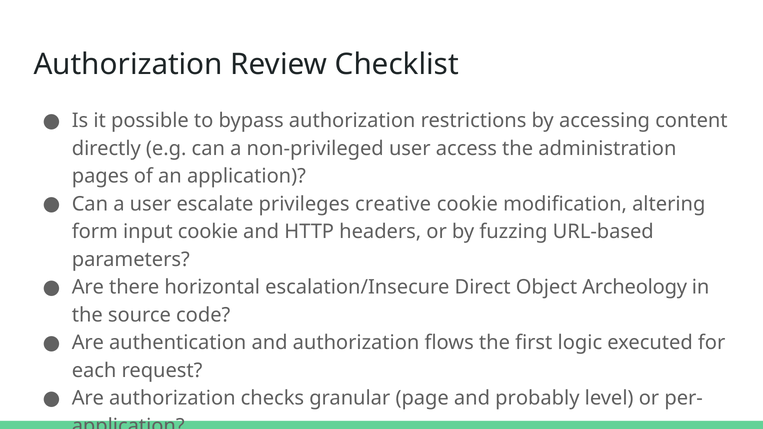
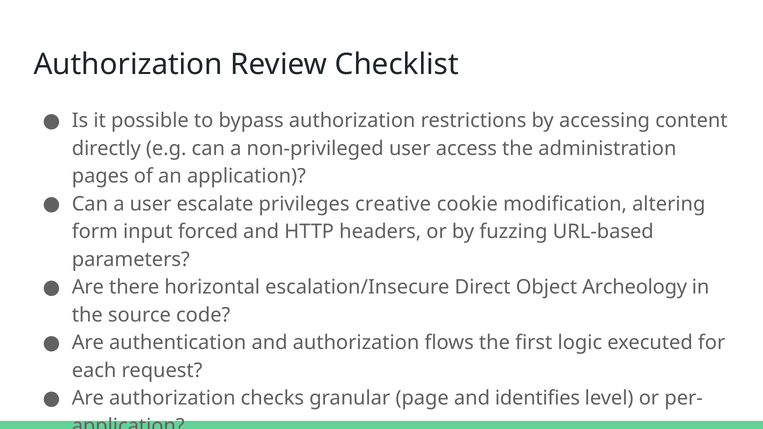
input cookie: cookie -> forced
probably: probably -> identifies
